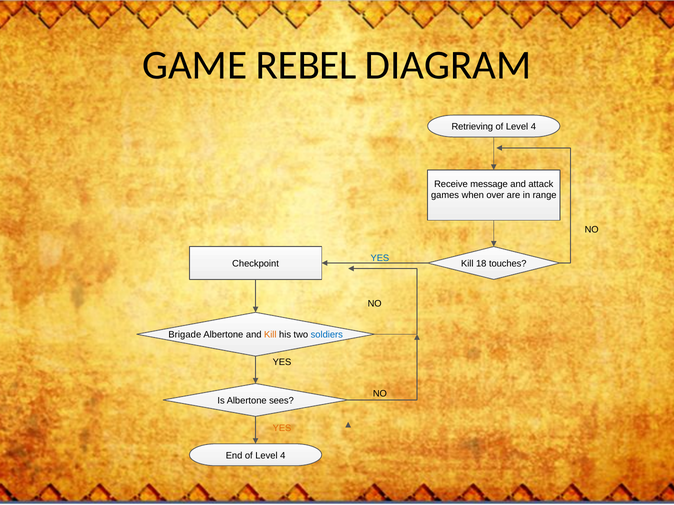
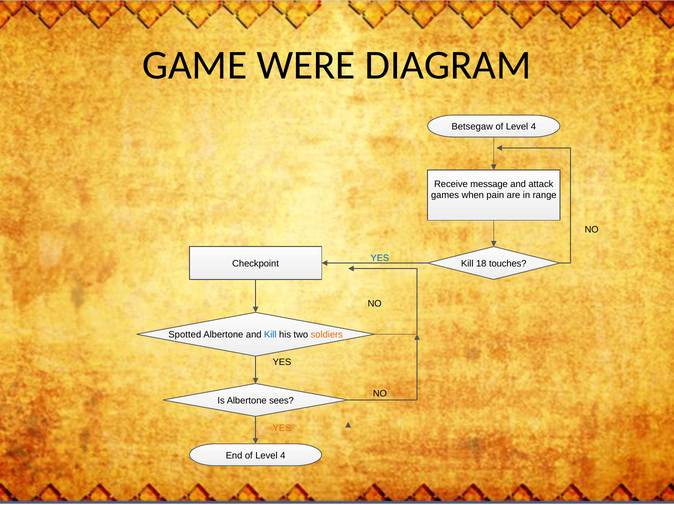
REBEL: REBEL -> WERE
Retrieving: Retrieving -> Betsegaw
over: over -> pain
Brigade: Brigade -> Spotted
Kill at (270, 335) colour: orange -> blue
soldiers colour: blue -> orange
